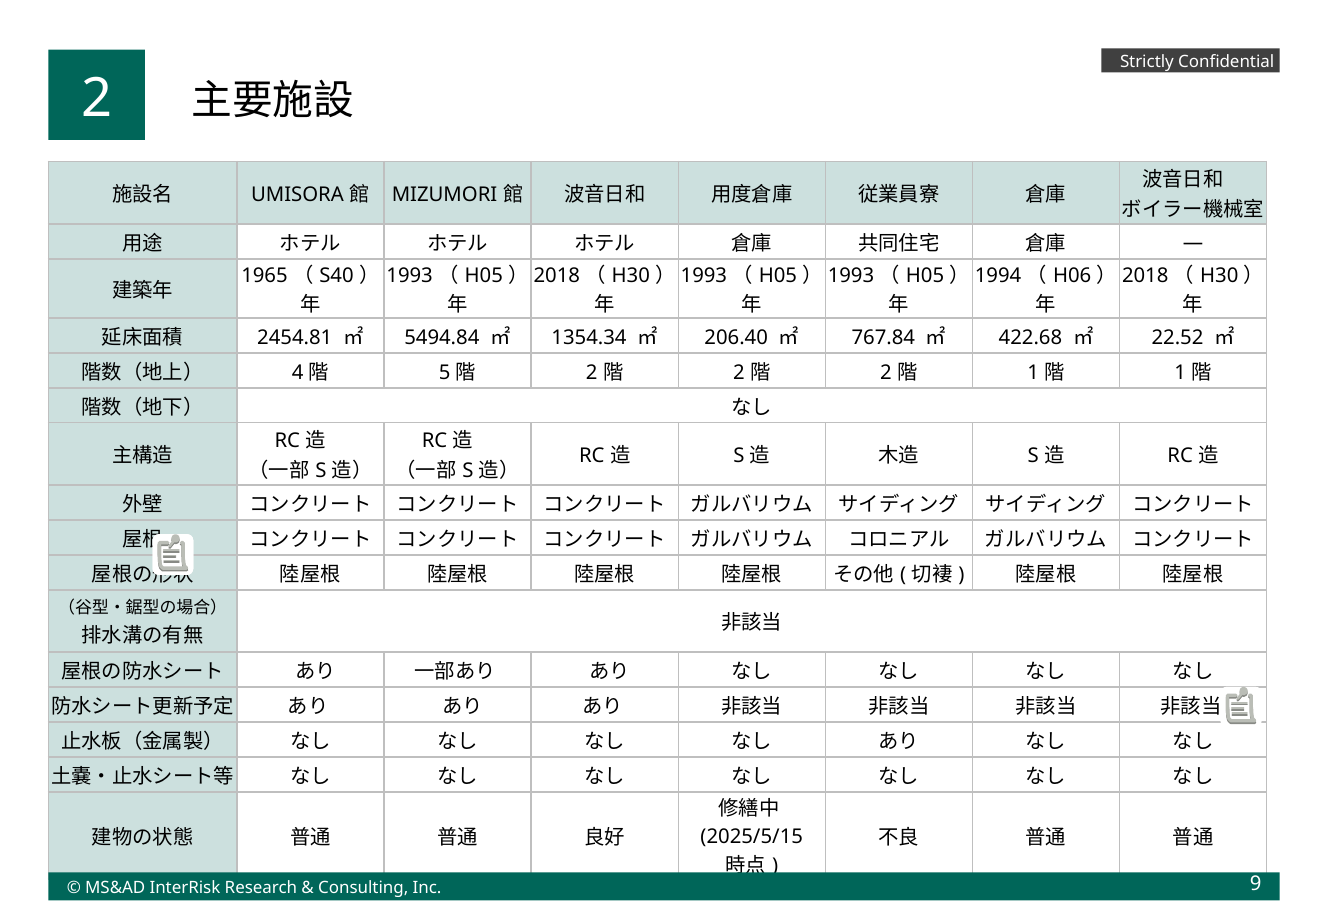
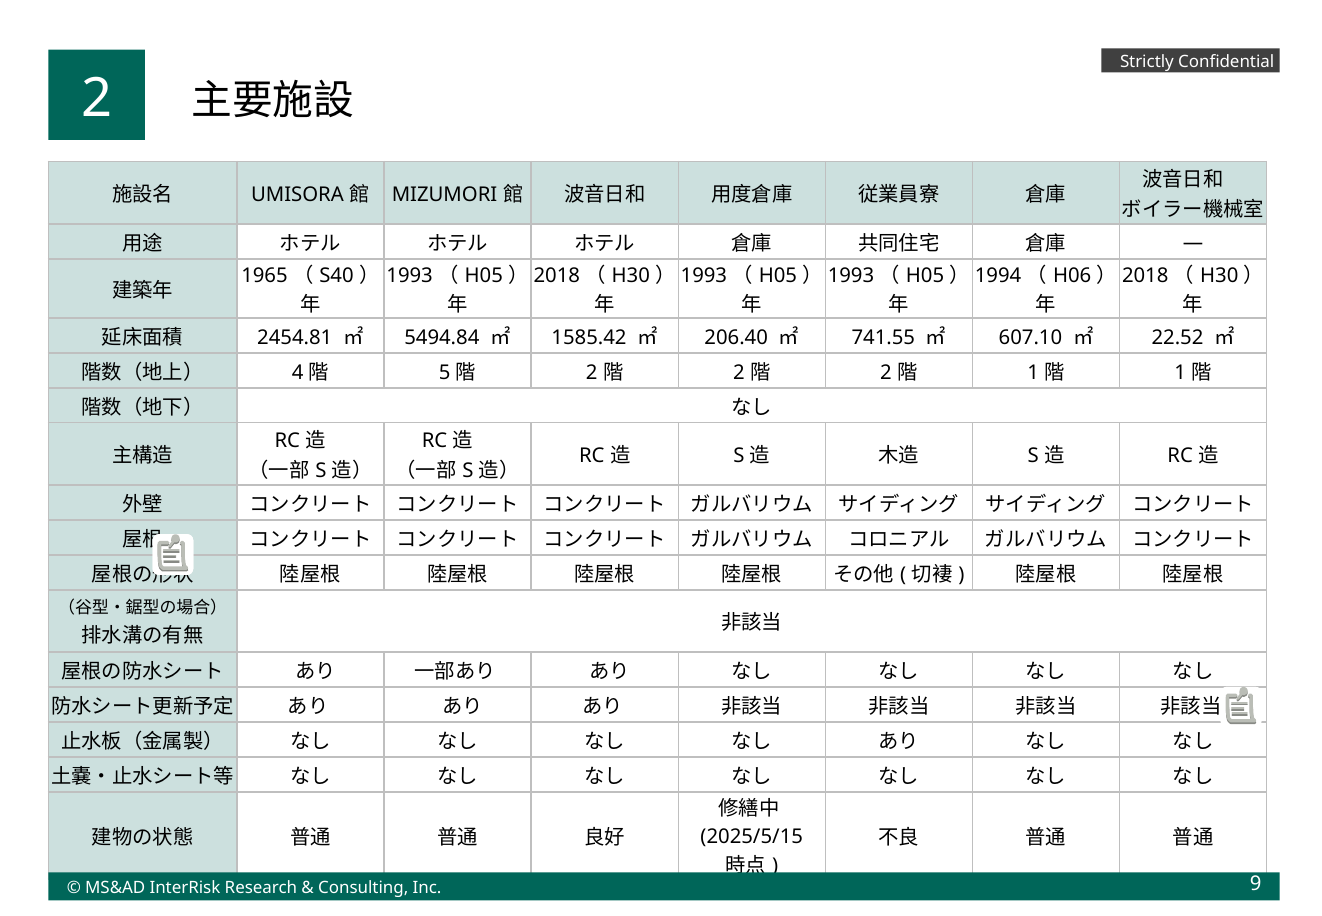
1354.34: 1354.34 -> 1585.42
767.84: 767.84 -> 741.55
422.68: 422.68 -> 607.10
